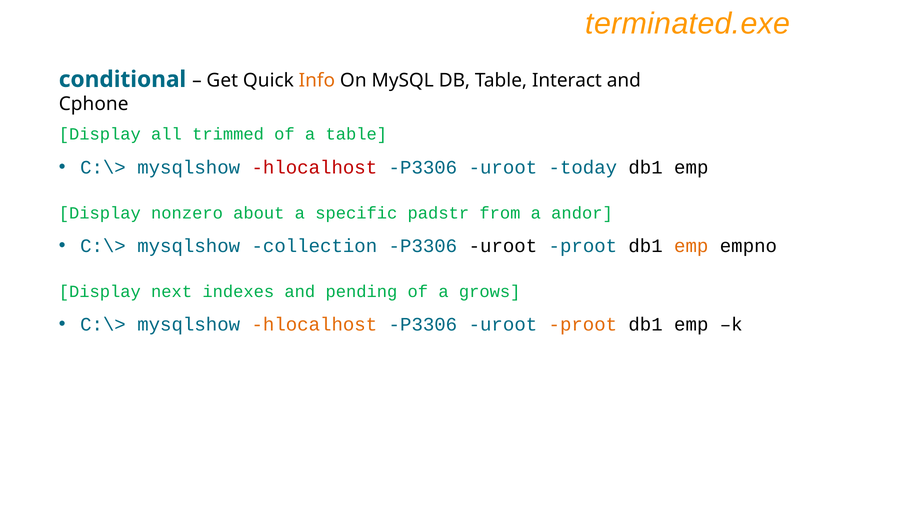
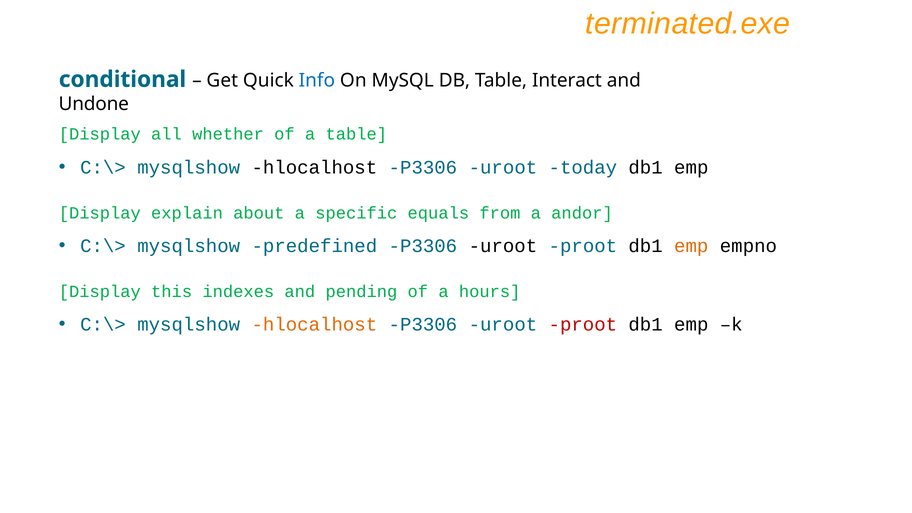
Info colour: orange -> blue
Cphone: Cphone -> Undone
trimmed: trimmed -> whether
hlocalhost at (314, 167) colour: red -> black
nonzero: nonzero -> explain
padstr: padstr -> equals
collection: collection -> predefined
next: next -> this
grows: grows -> hours
proot at (583, 325) colour: orange -> red
